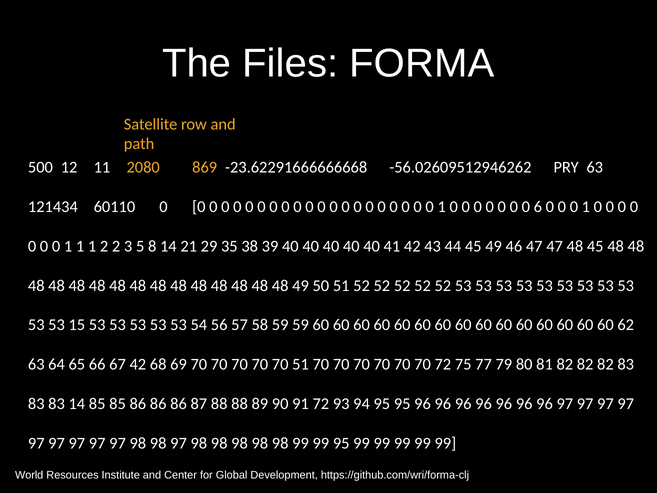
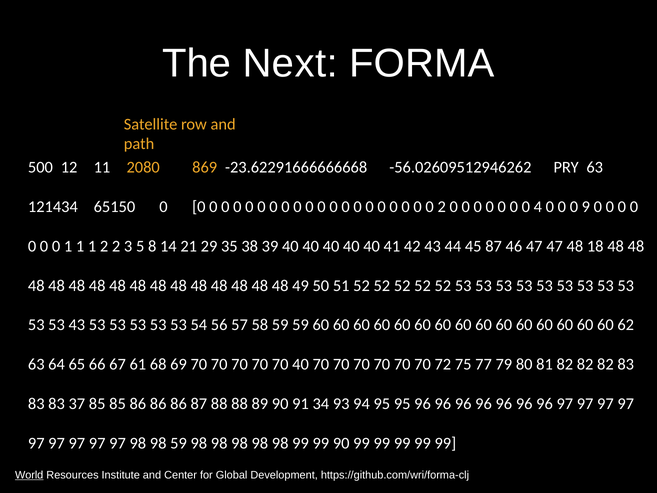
Files: Files -> Next
60110: 60110 -> 65150
1 at (442, 207): 1 -> 2
6: 6 -> 4
1 at (586, 207): 1 -> 9
45 49: 49 -> 87
48 45: 45 -> 18
53 15: 15 -> 43
67 42: 42 -> 61
70 51: 51 -> 40
83 14: 14 -> 37
91 72: 72 -> 34
98 97: 97 -> 59
99 95: 95 -> 90
World underline: none -> present
